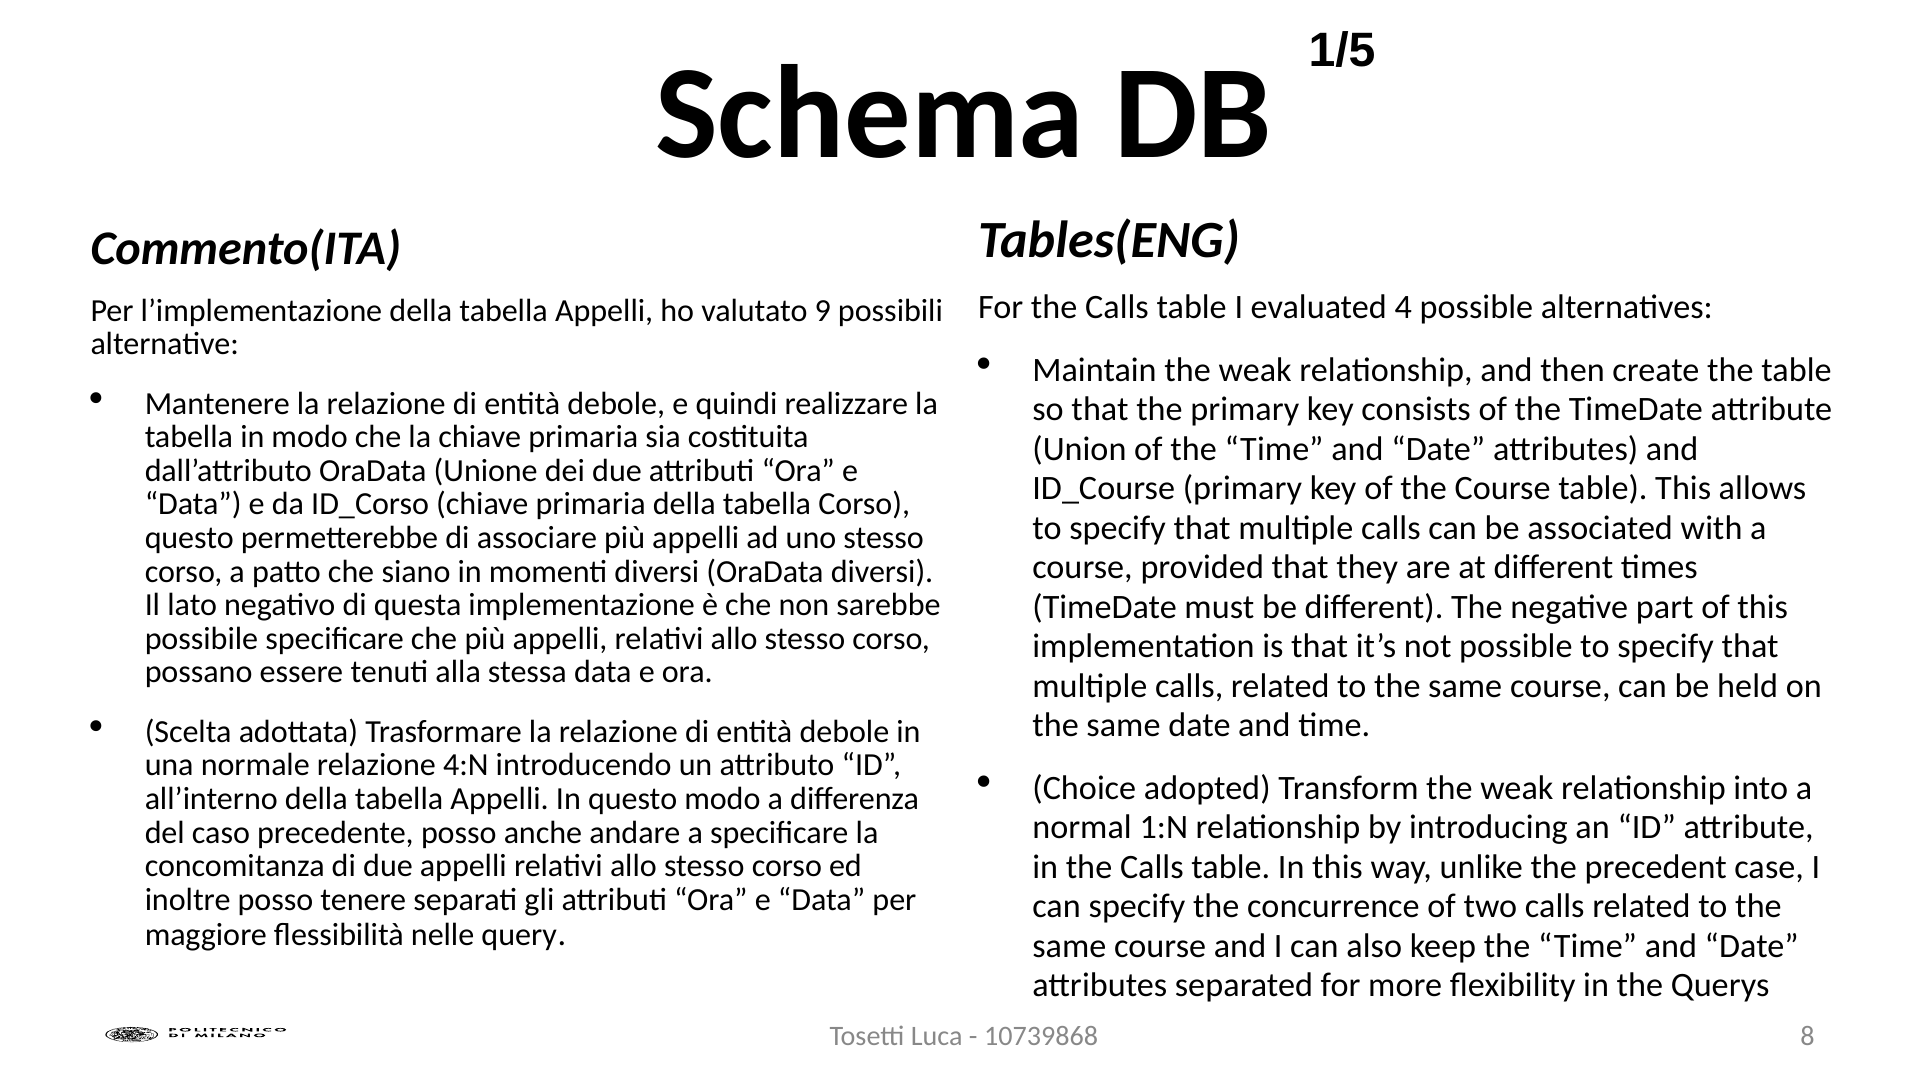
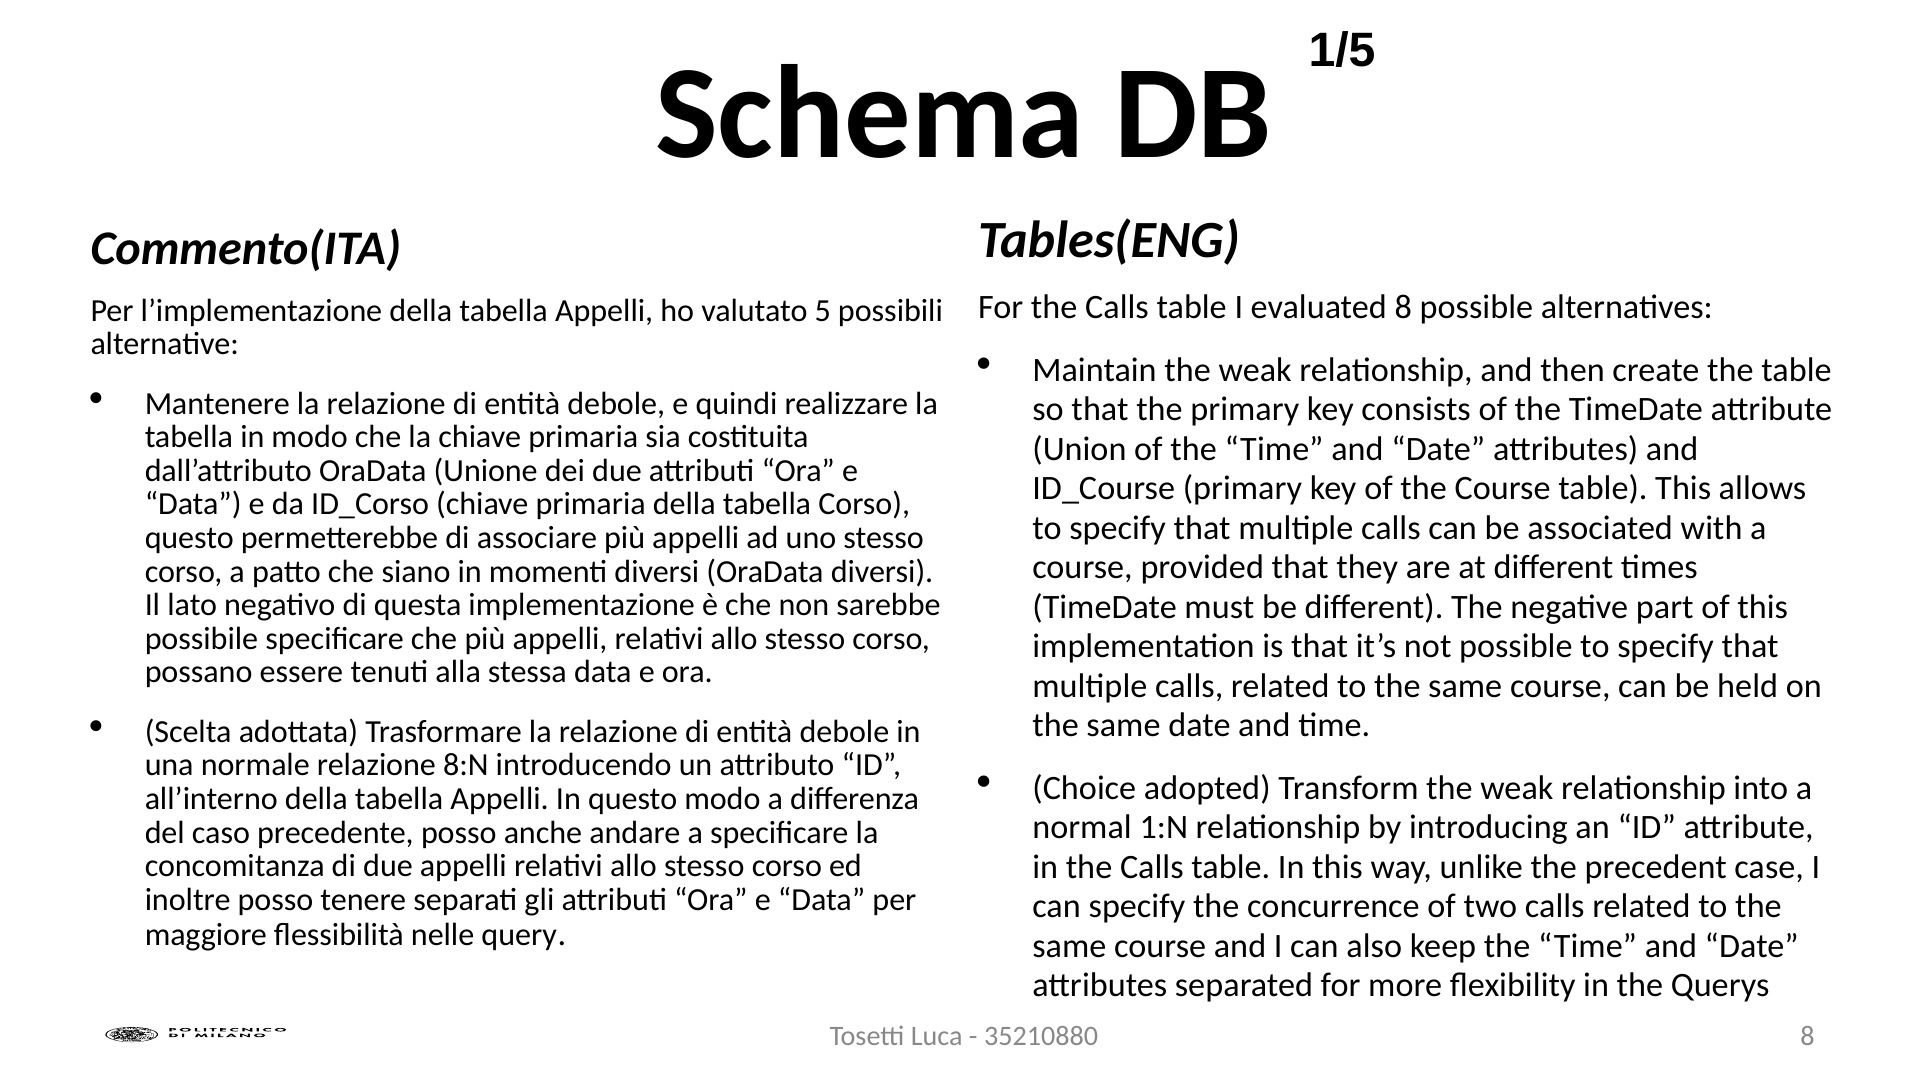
evaluated 4: 4 -> 8
9: 9 -> 5
4:N: 4:N -> 8:N
10739868: 10739868 -> 35210880
